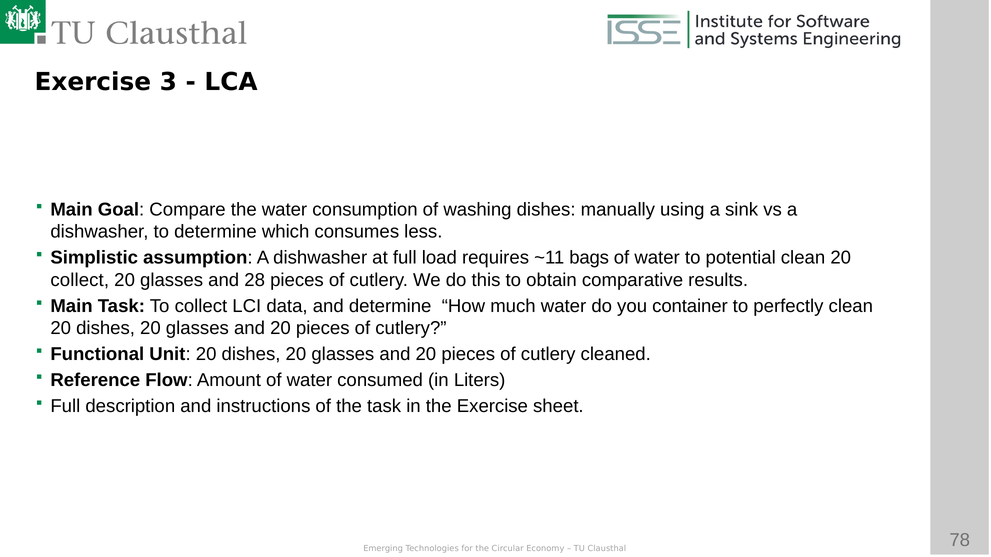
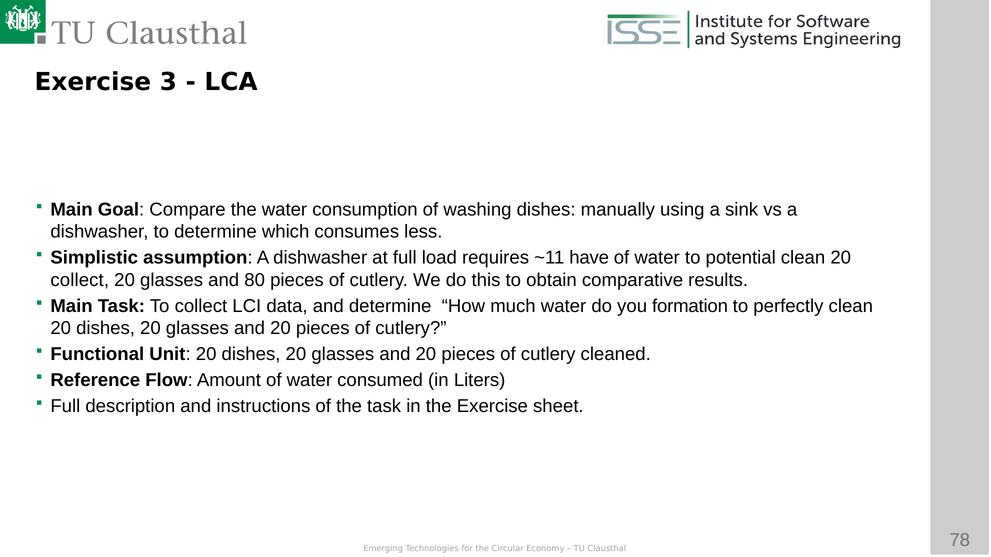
bags: bags -> have
28: 28 -> 80
container: container -> formation
